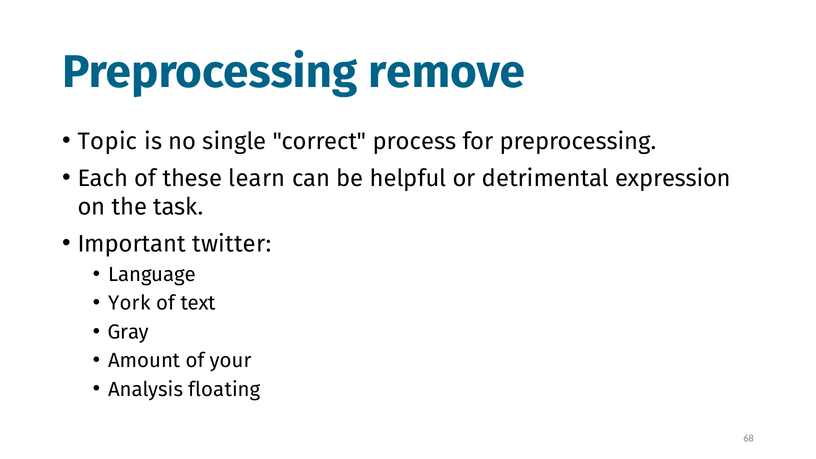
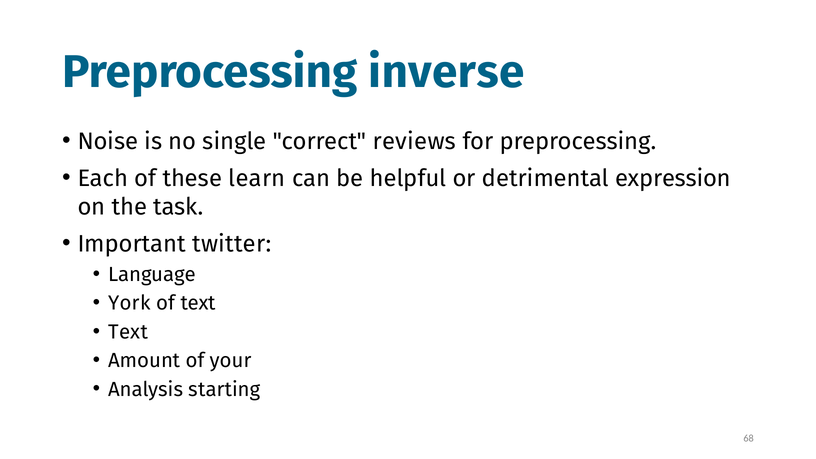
remove: remove -> inverse
Topic: Topic -> Noise
process: process -> reviews
Gray at (128, 332): Gray -> Text
floating: floating -> starting
